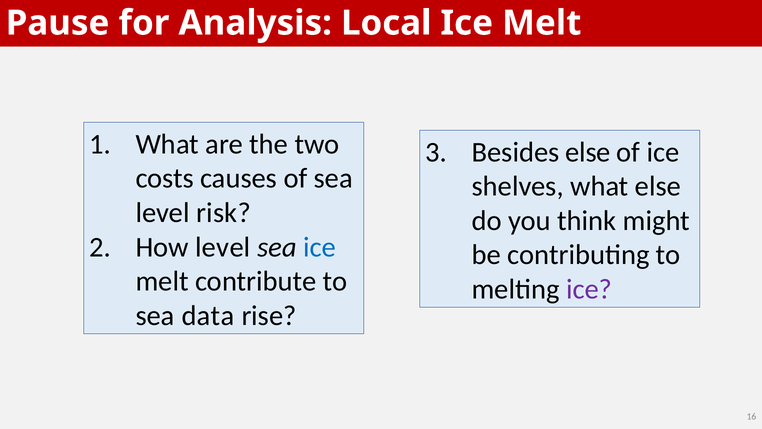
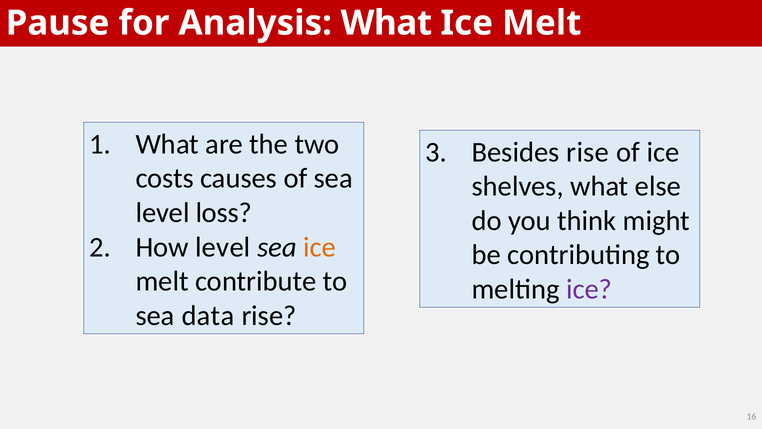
Analysis Local: Local -> What
Besides else: else -> rise
risk: risk -> loss
ice at (319, 247) colour: blue -> orange
